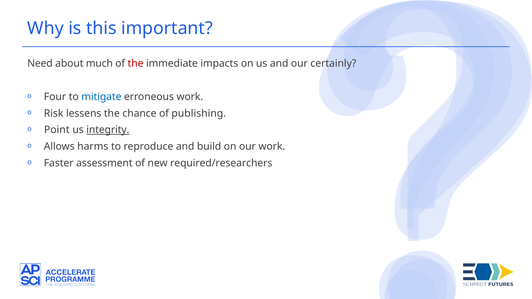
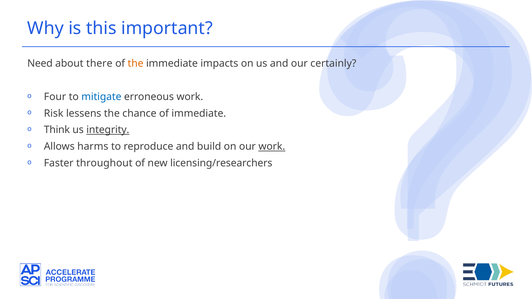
much: much -> there
the at (136, 64) colour: red -> orange
of publishing: publishing -> immediate
Point: Point -> Think
work at (272, 147) underline: none -> present
assessment: assessment -> throughout
required/researchers: required/researchers -> licensing/researchers
